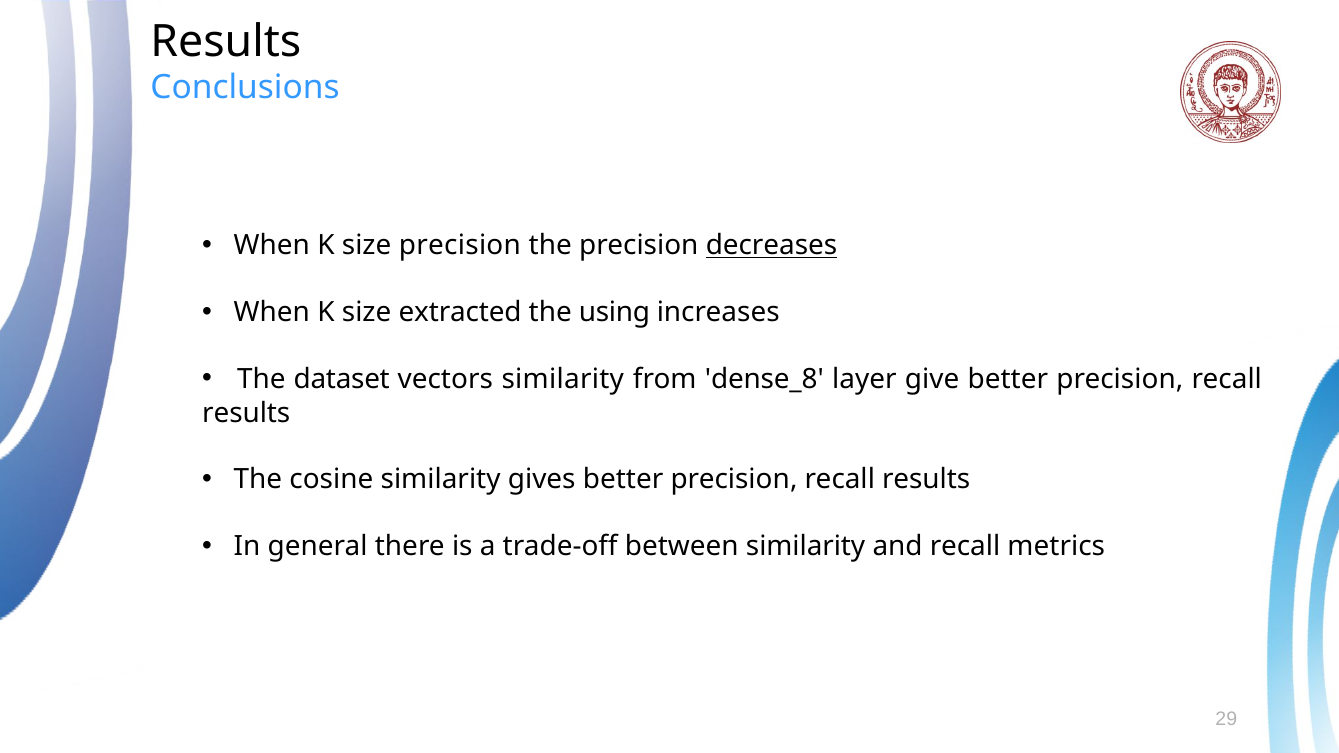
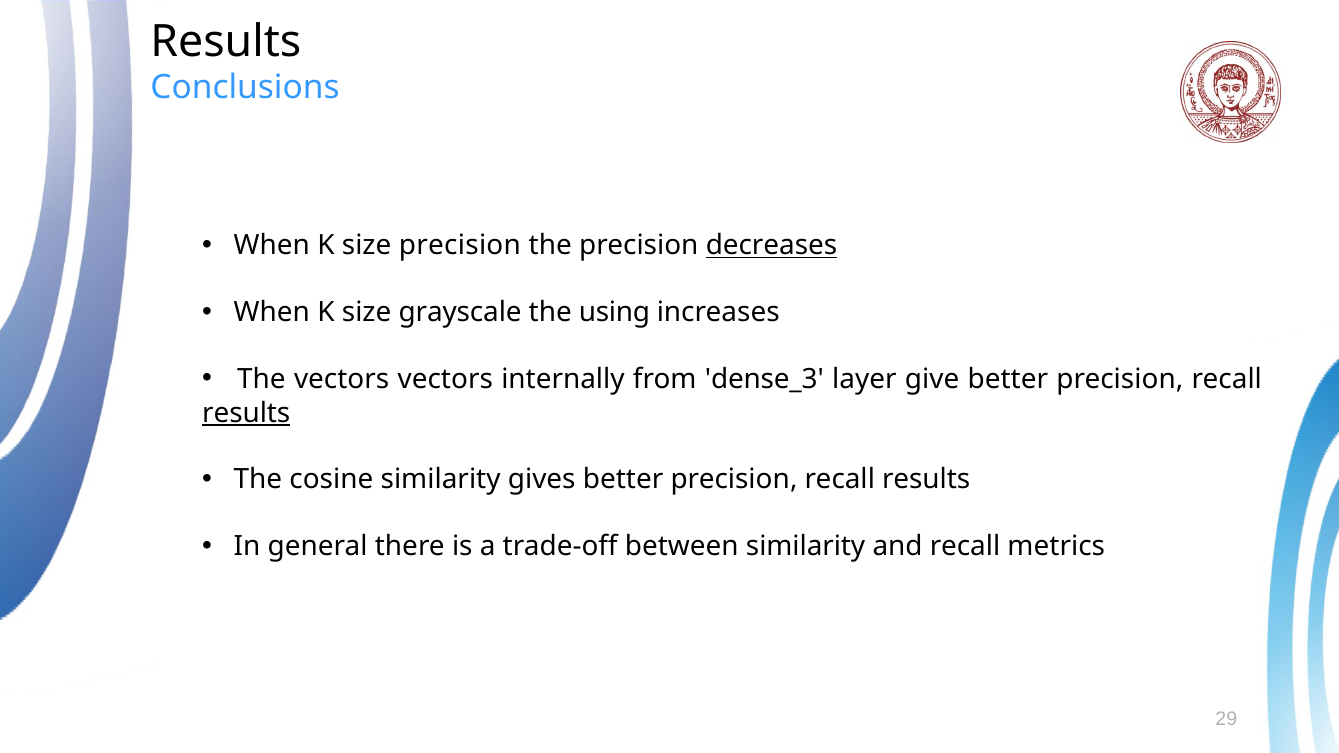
extracted: extracted -> grayscale
The dataset: dataset -> vectors
vectors similarity: similarity -> internally
dense_8: dense_8 -> dense_3
results at (246, 413) underline: none -> present
